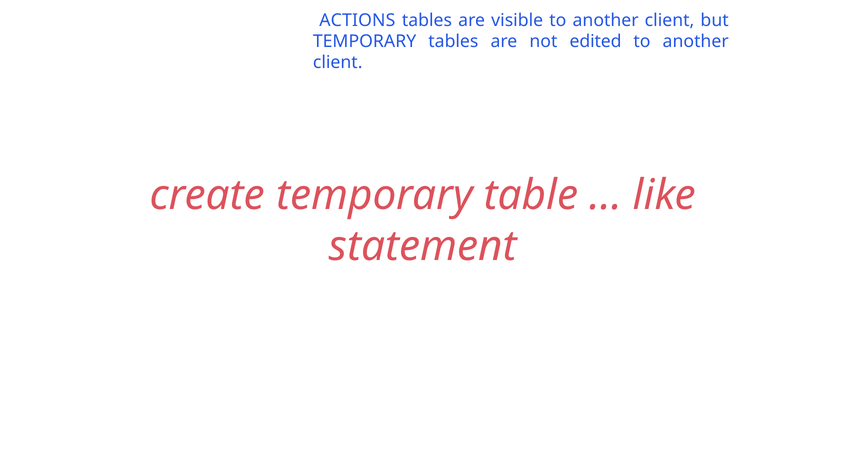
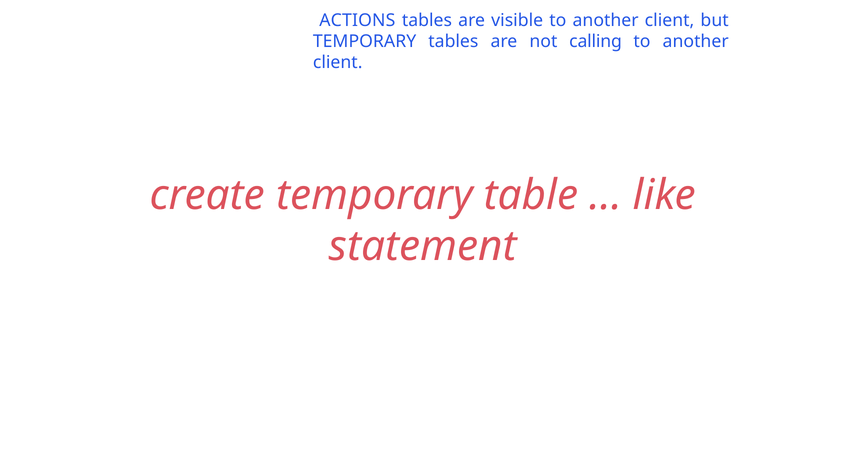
edited: edited -> calling
